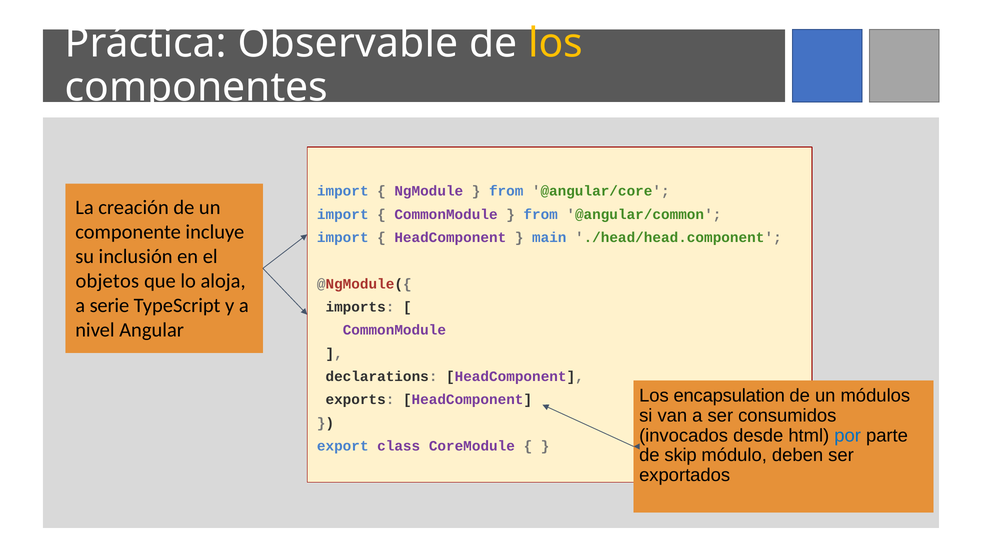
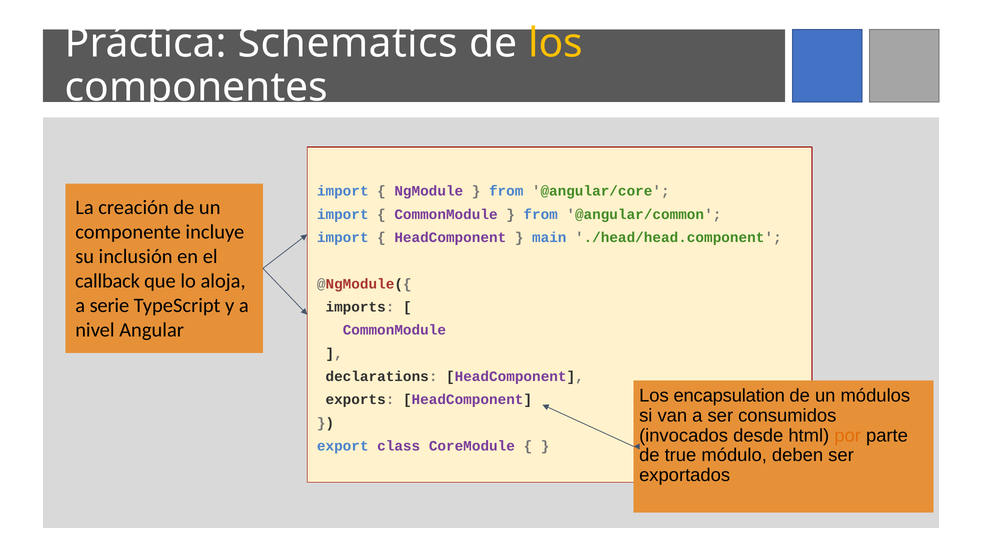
Observable: Observable -> Schematics
objetos: objetos -> callback
por colour: blue -> orange
skip: skip -> true
